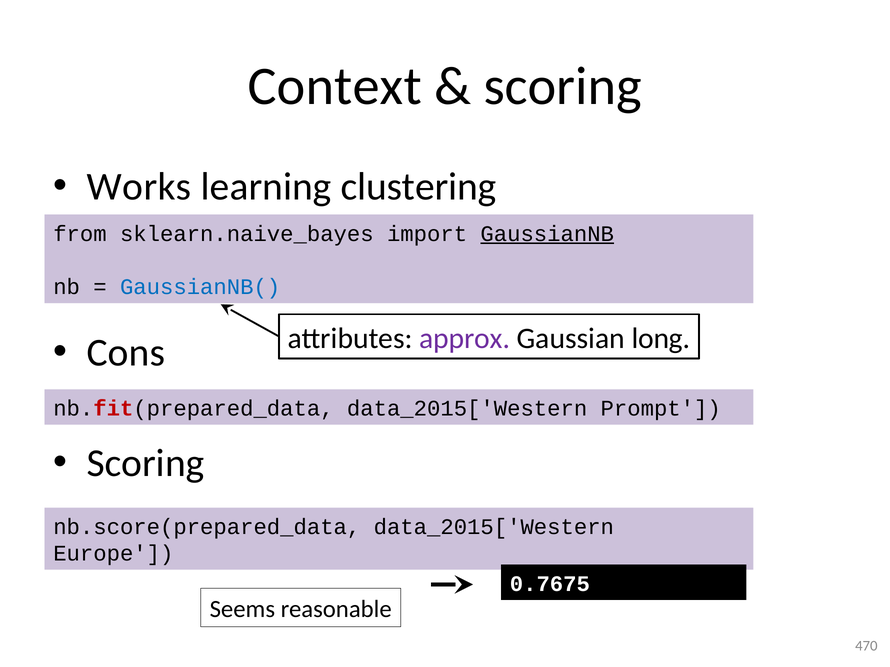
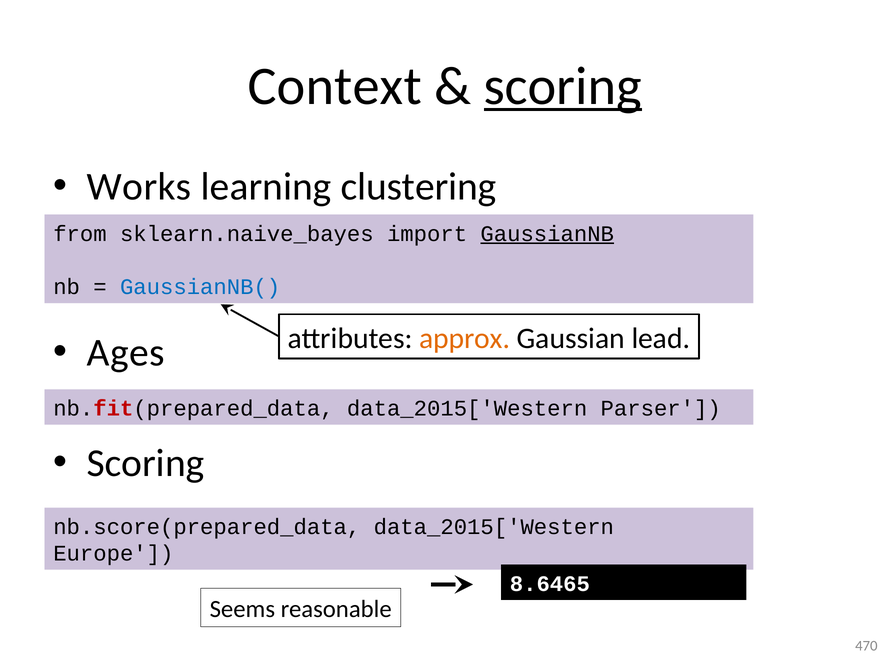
scoring at (563, 86) underline: none -> present
approx colour: purple -> orange
long: long -> lead
Cons: Cons -> Ages
Prompt: Prompt -> Parser
0.7675: 0.7675 -> 8.6465
